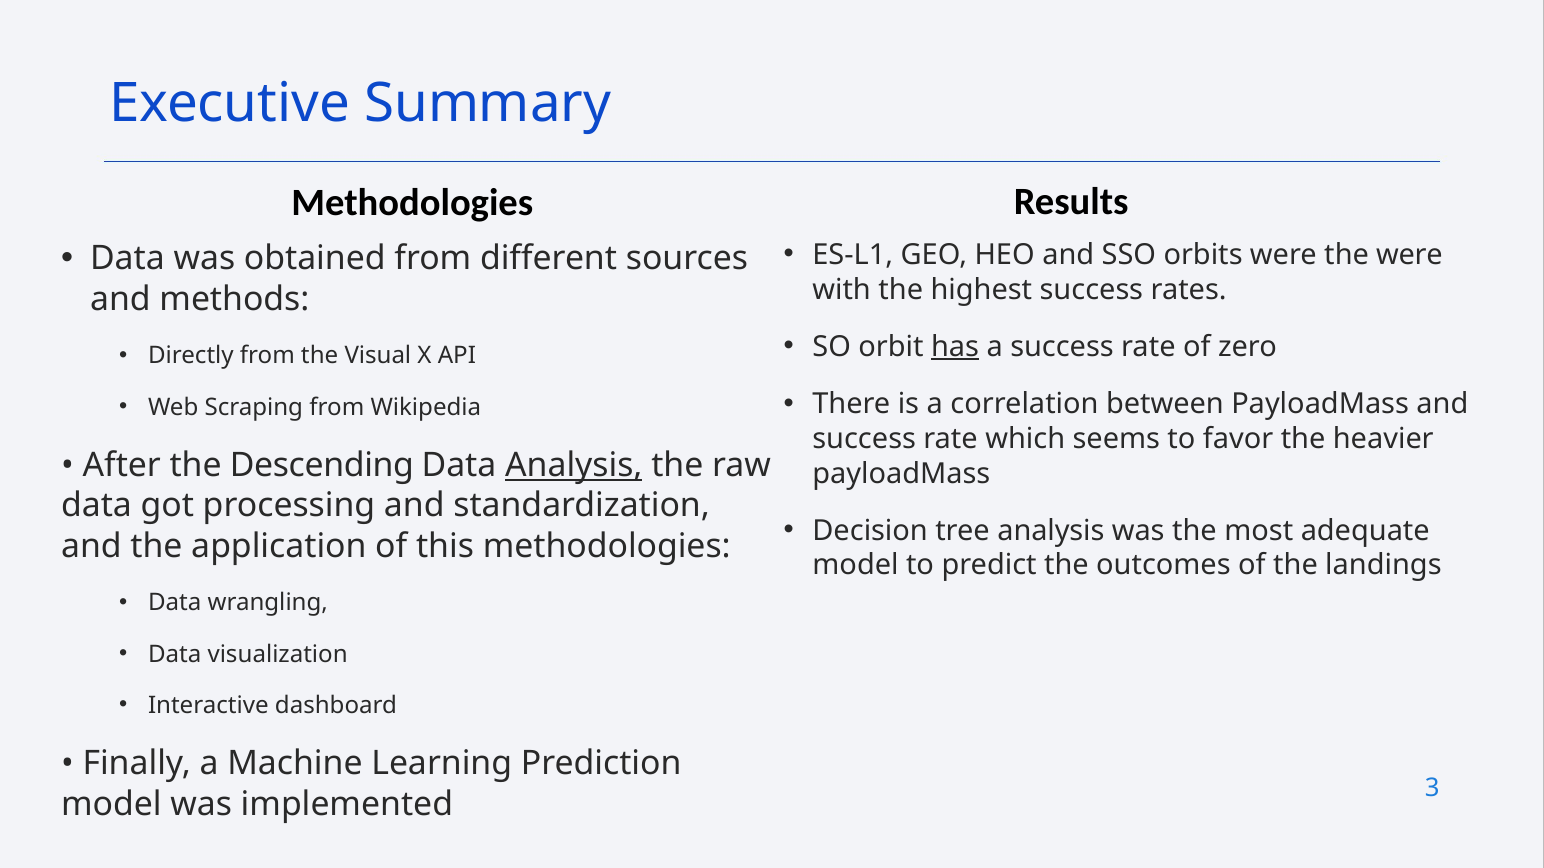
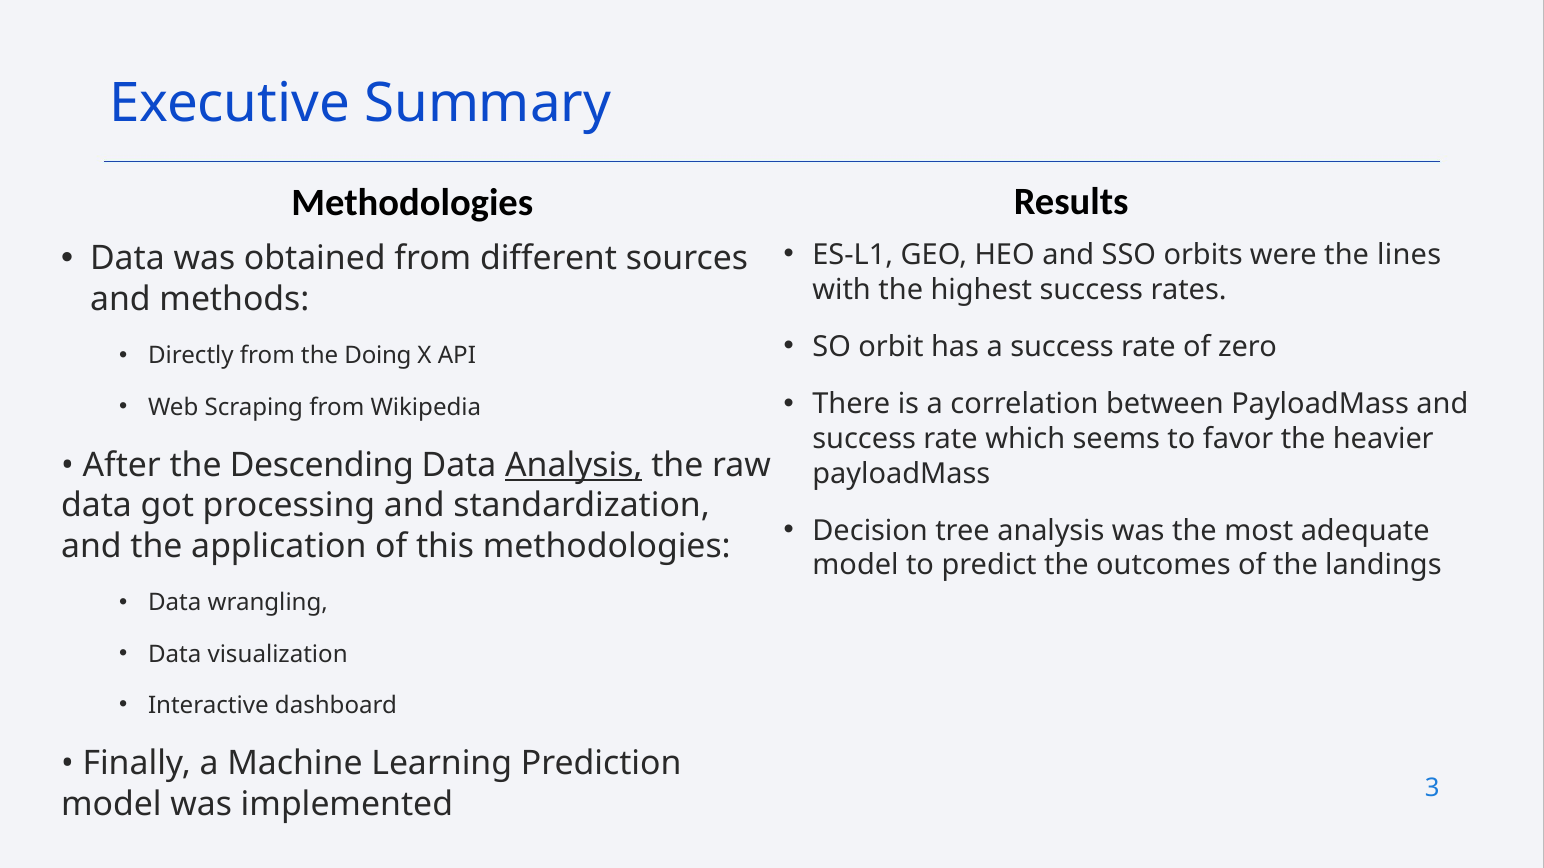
the were: were -> lines
has underline: present -> none
Visual: Visual -> Doing
